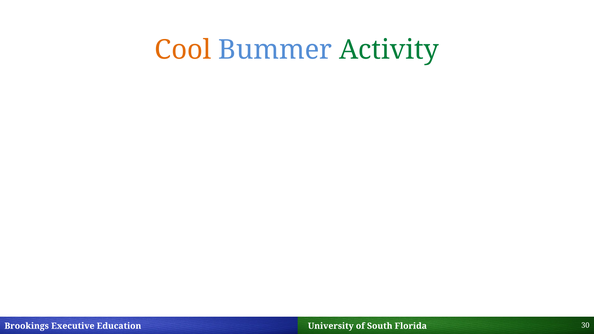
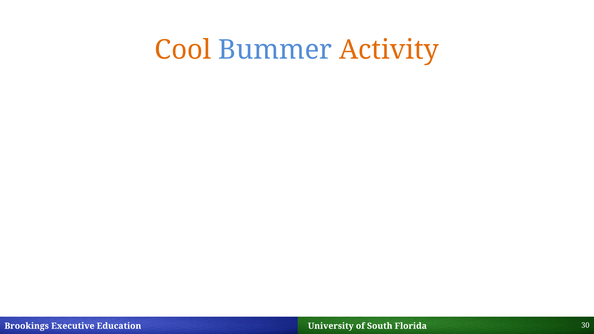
Activity colour: green -> orange
